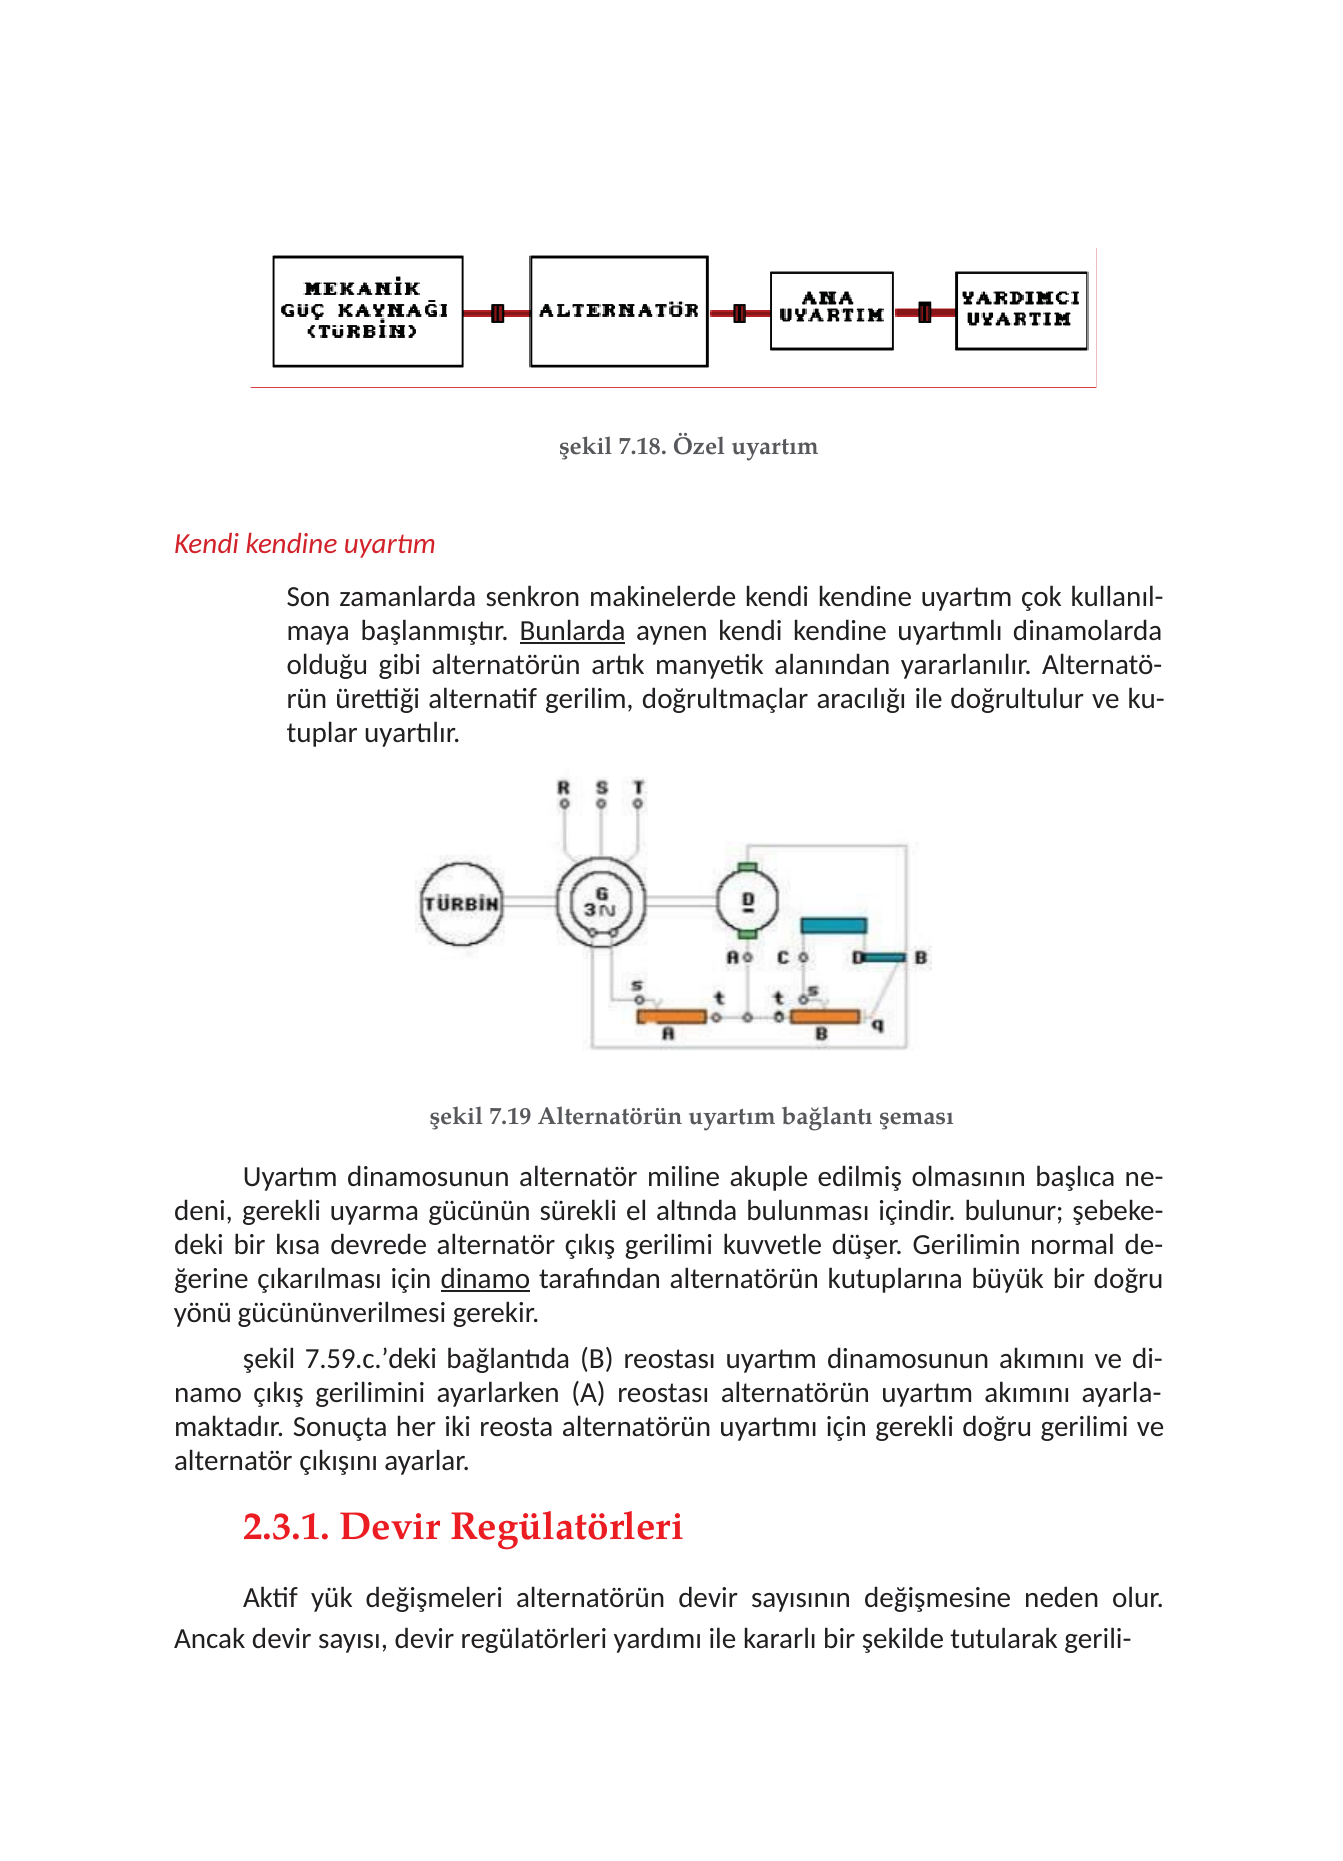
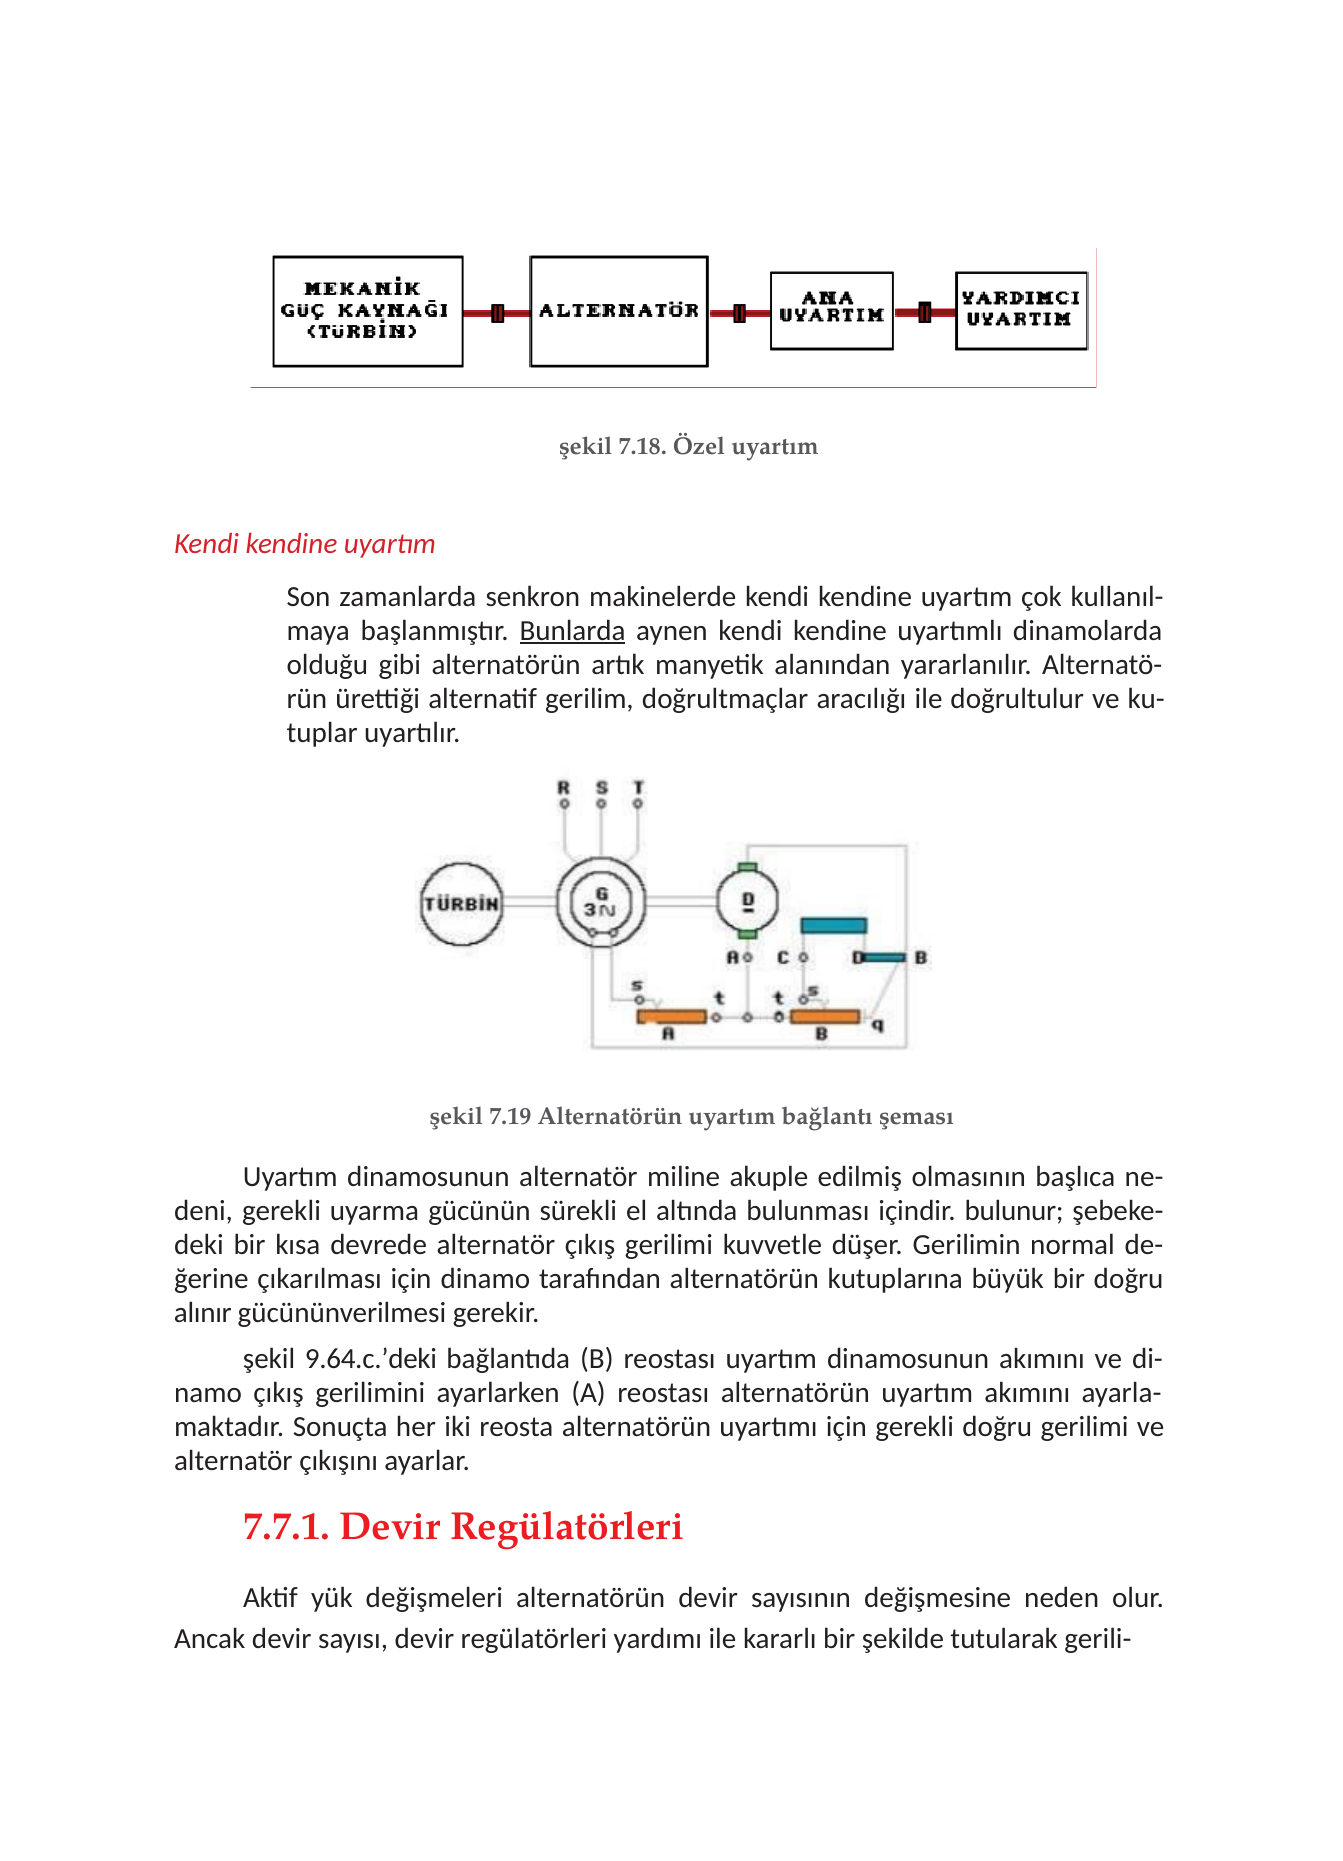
dinamo underline: present -> none
yönü: yönü -> alınır
7.59.c.’deki: 7.59.c.’deki -> 9.64.c.’deki
2.3.1: 2.3.1 -> 7.7.1
